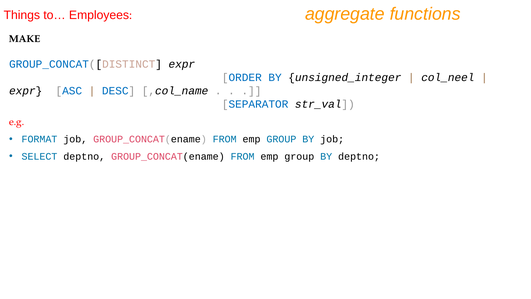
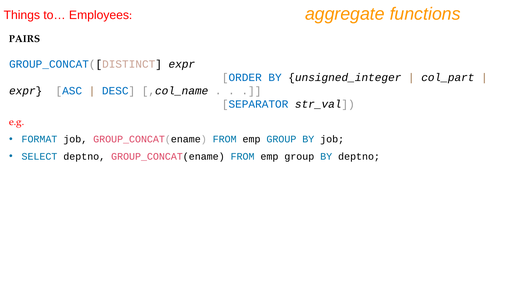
MAKE: MAKE -> PAIRS
col_neel: col_neel -> col_part
